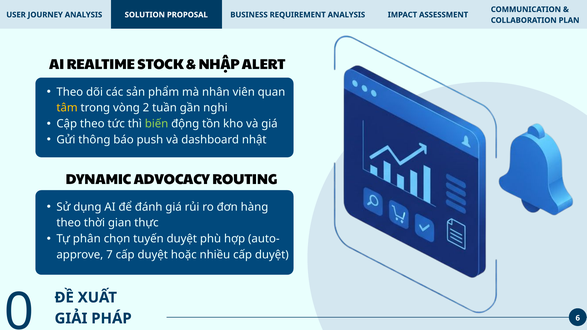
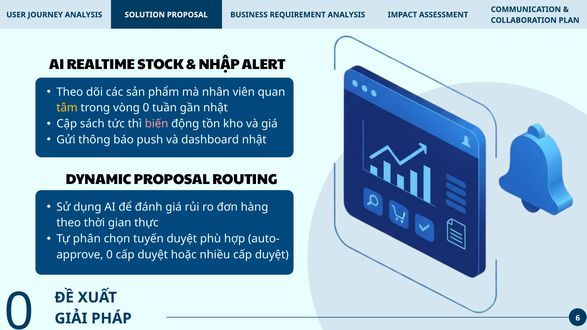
vòng 2: 2 -> 0
gần nghi: nghi -> nhật
Cập theo: theo -> sách
biến colour: light green -> pink
DYNAMIC ADVOCACY: ADVOCACY -> PROPOSAL
7 at (109, 255): 7 -> 0
